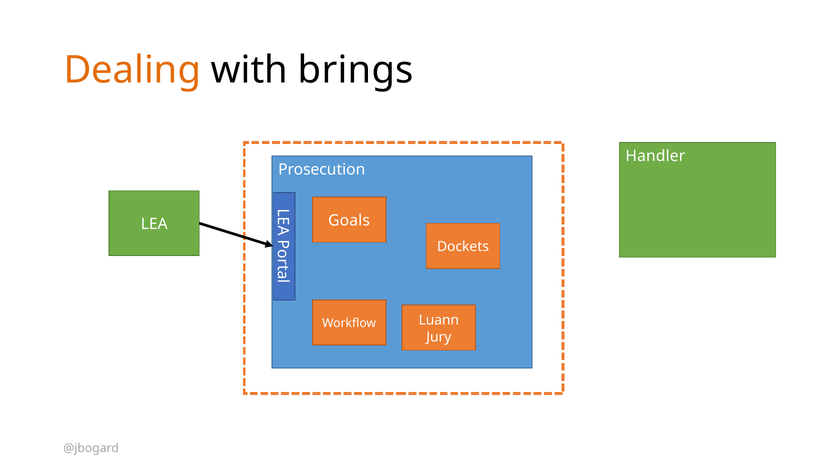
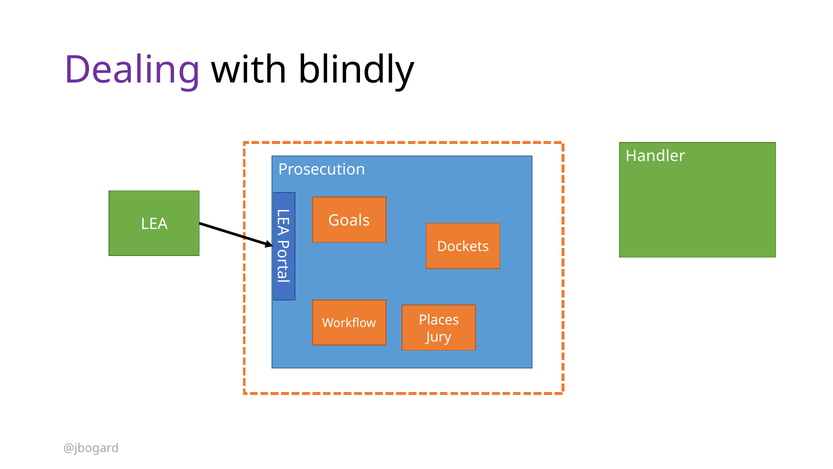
Dealing colour: orange -> purple
brings: brings -> blindly
Luann: Luann -> Places
